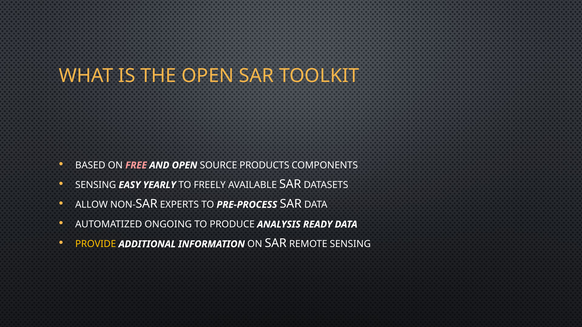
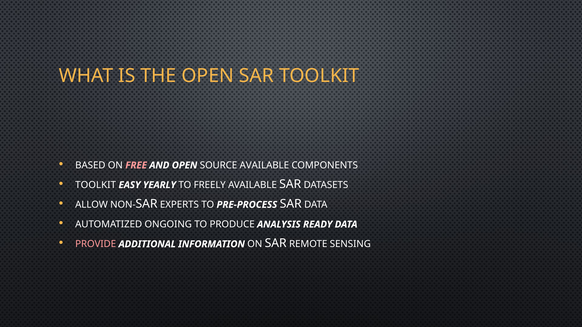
SOURCE PRODUCTS: PRODUCTS -> AVAILABLE
SENSING at (96, 185): SENSING -> TOOLKIT
PROVIDE colour: yellow -> pink
